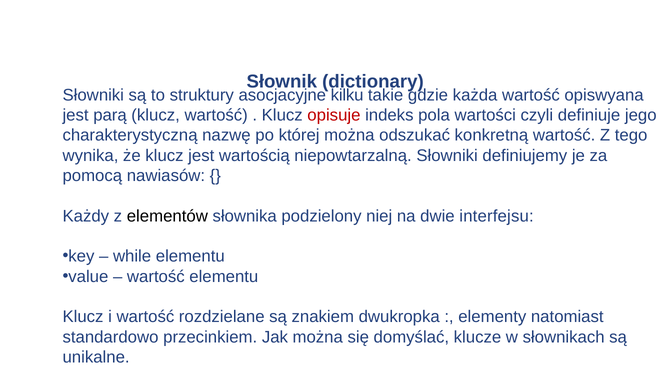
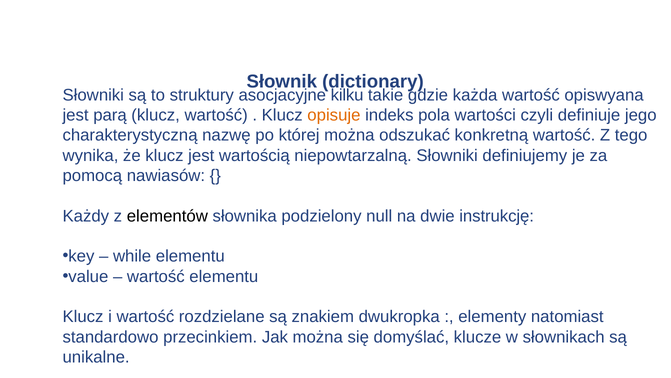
opisuje colour: red -> orange
niej: niej -> null
interfejsu: interfejsu -> instrukcję
